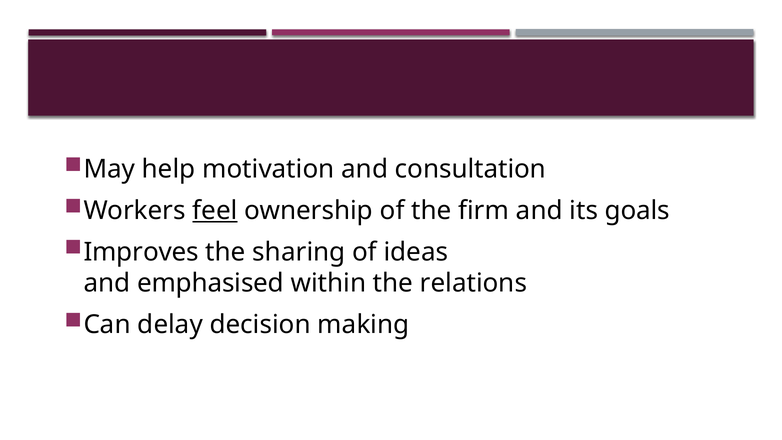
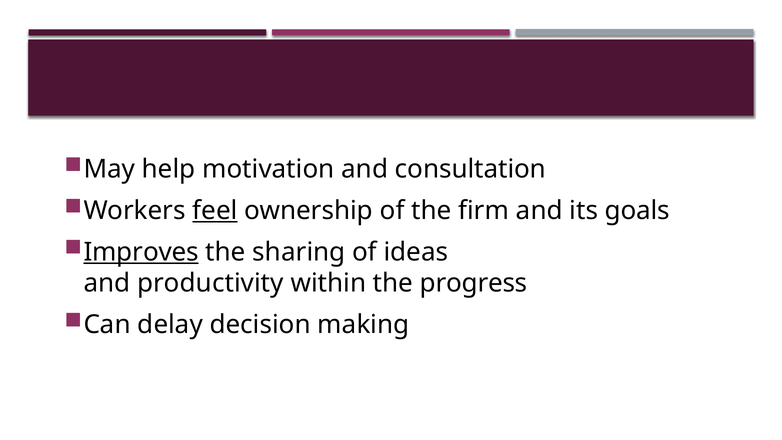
Improves underline: none -> present
emphasised: emphasised -> productivity
relations: relations -> progress
